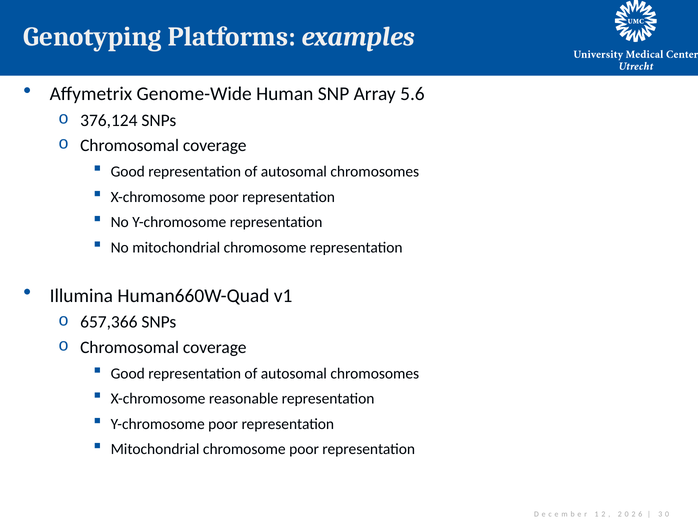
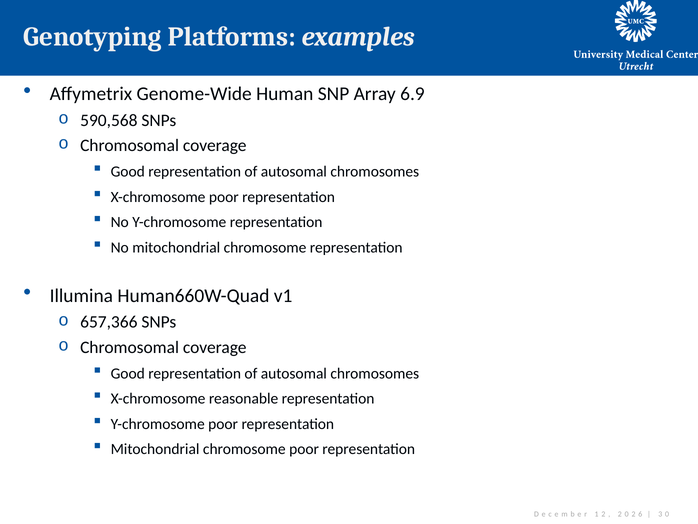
5.6: 5.6 -> 6.9
376,124: 376,124 -> 590,568
